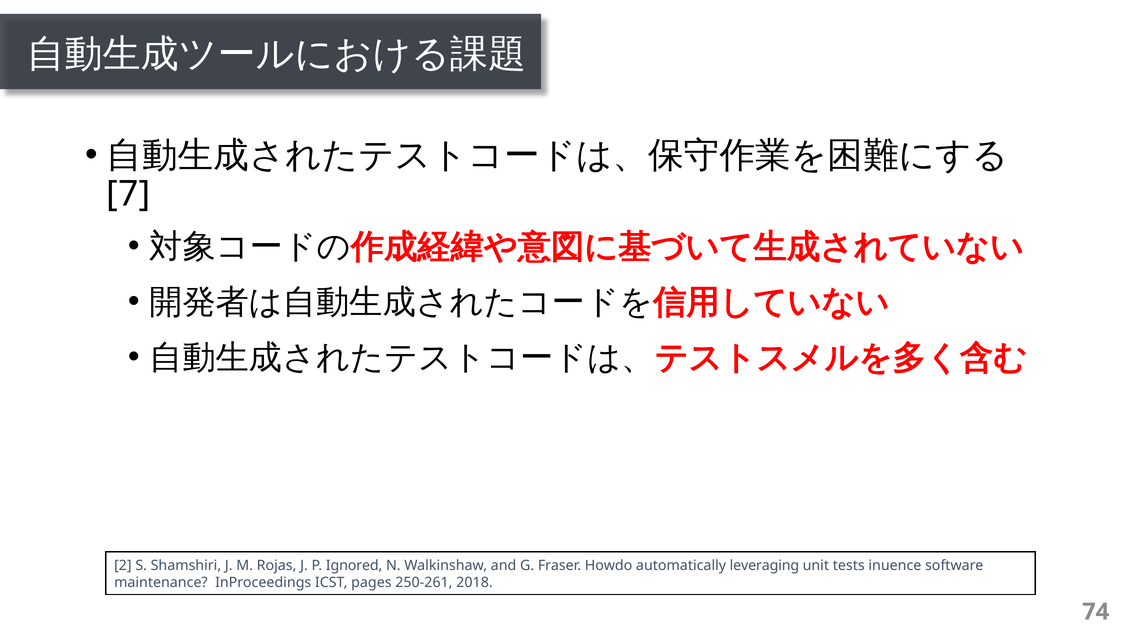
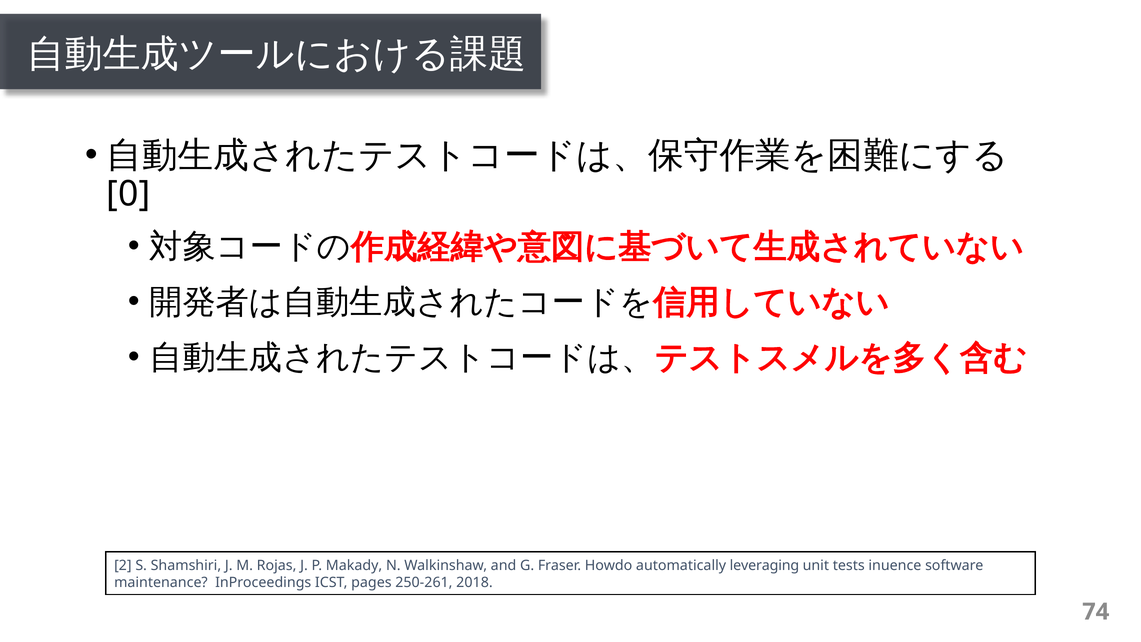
7: 7 -> 0
Ignored: Ignored -> Makady
